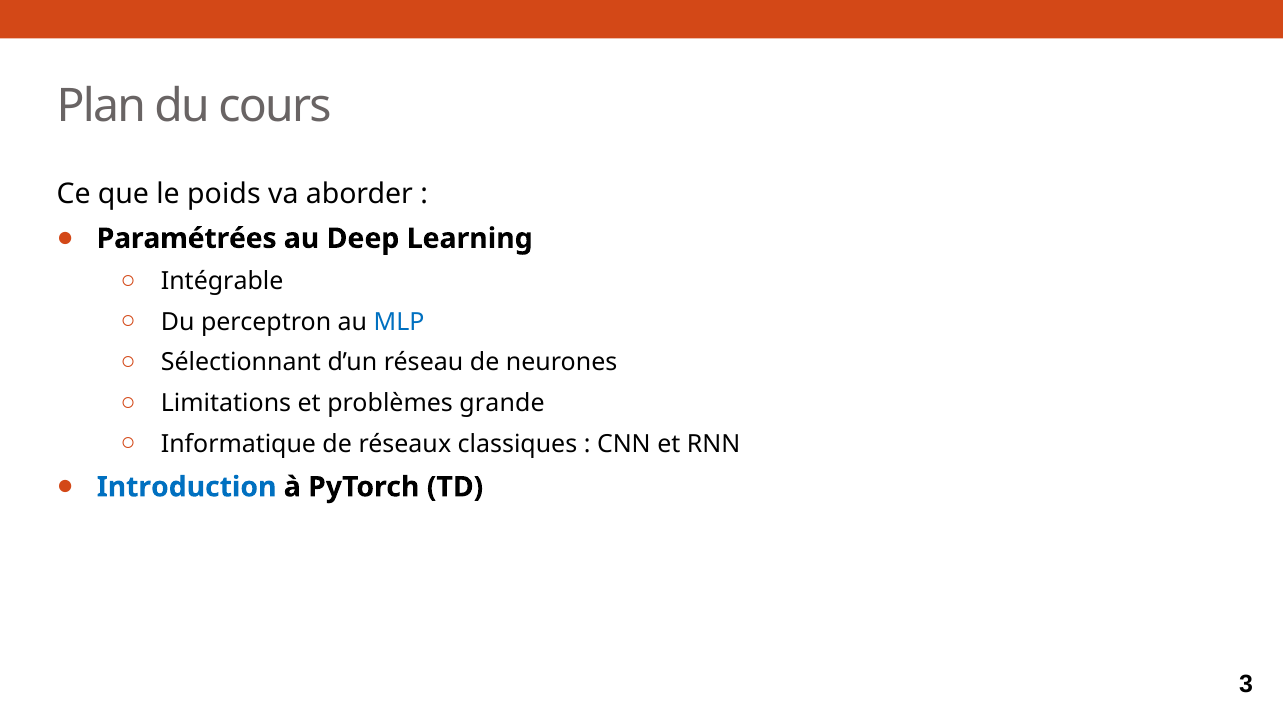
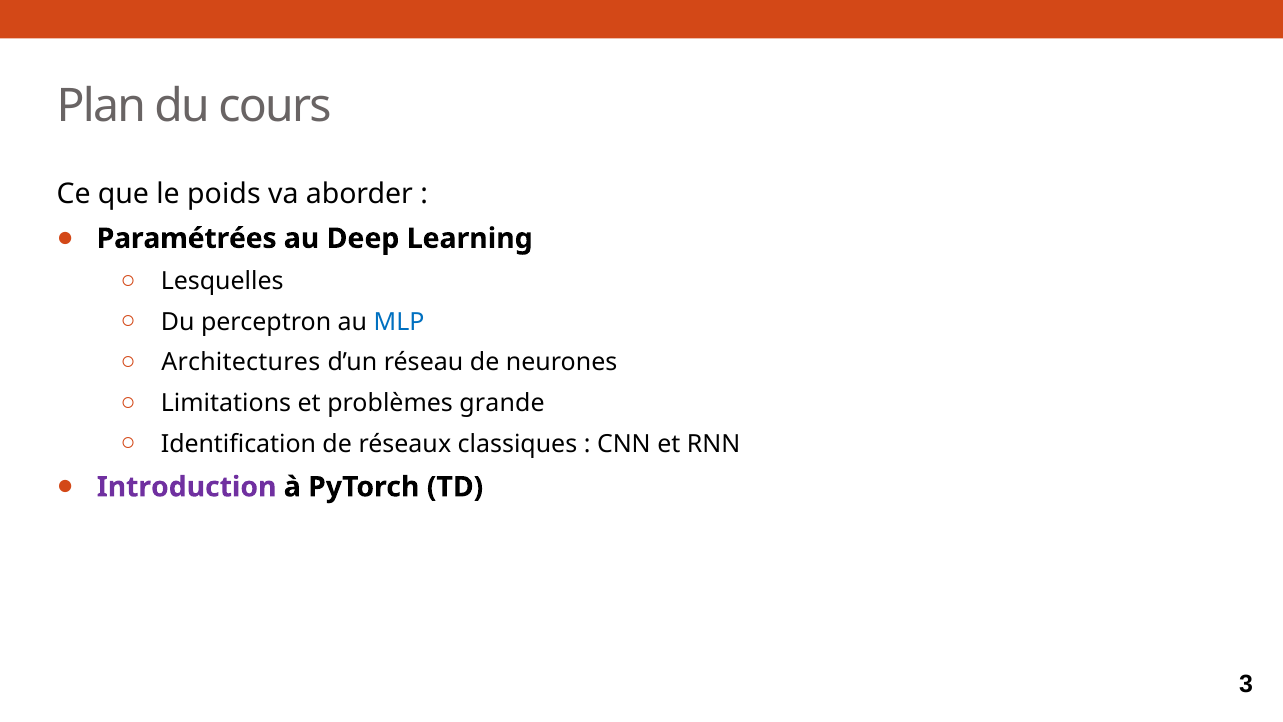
Intégrable: Intégrable -> Lesquelles
Sélectionnant: Sélectionnant -> Architectures
Informatique: Informatique -> Identification
Introduction colour: blue -> purple
